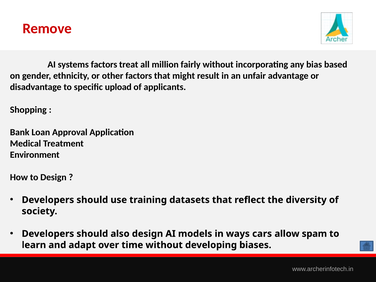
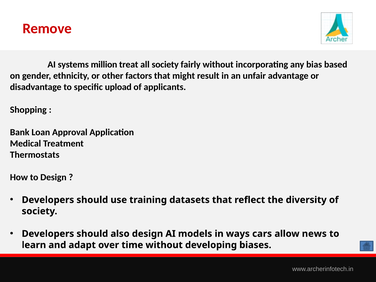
systems factors: factors -> million
all million: million -> society
Environment: Environment -> Thermostats
spam: spam -> news
